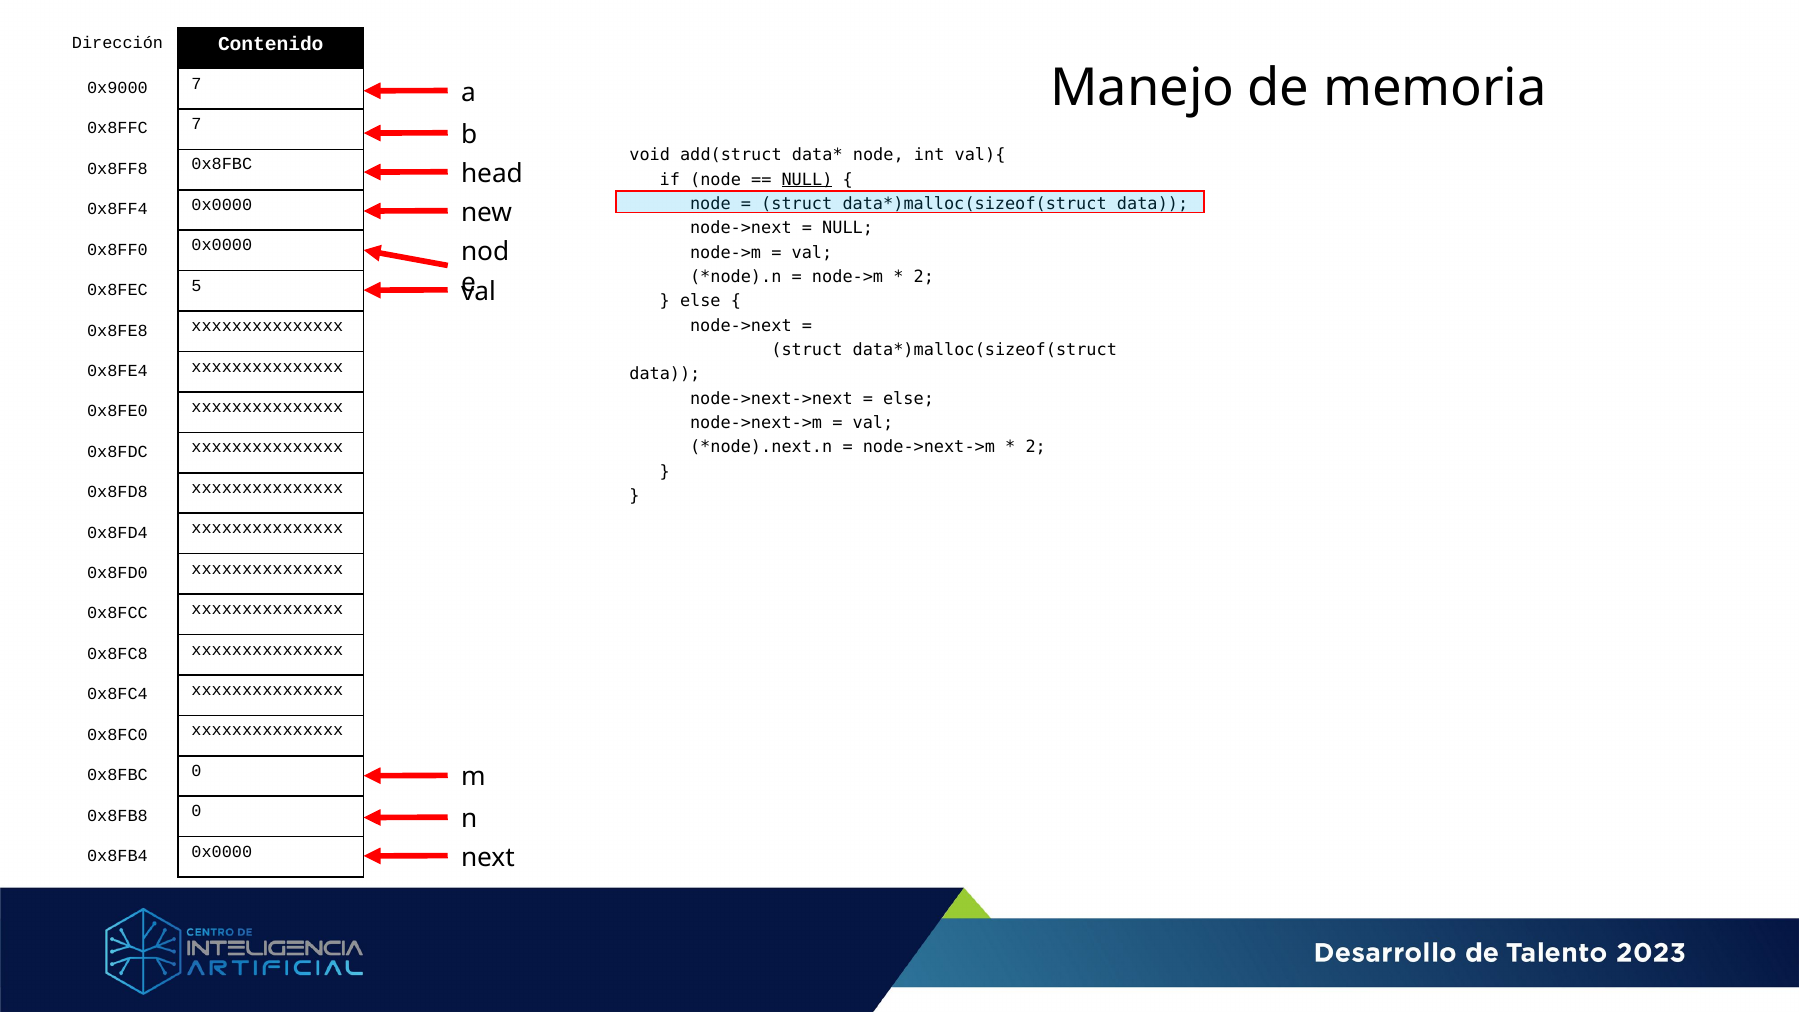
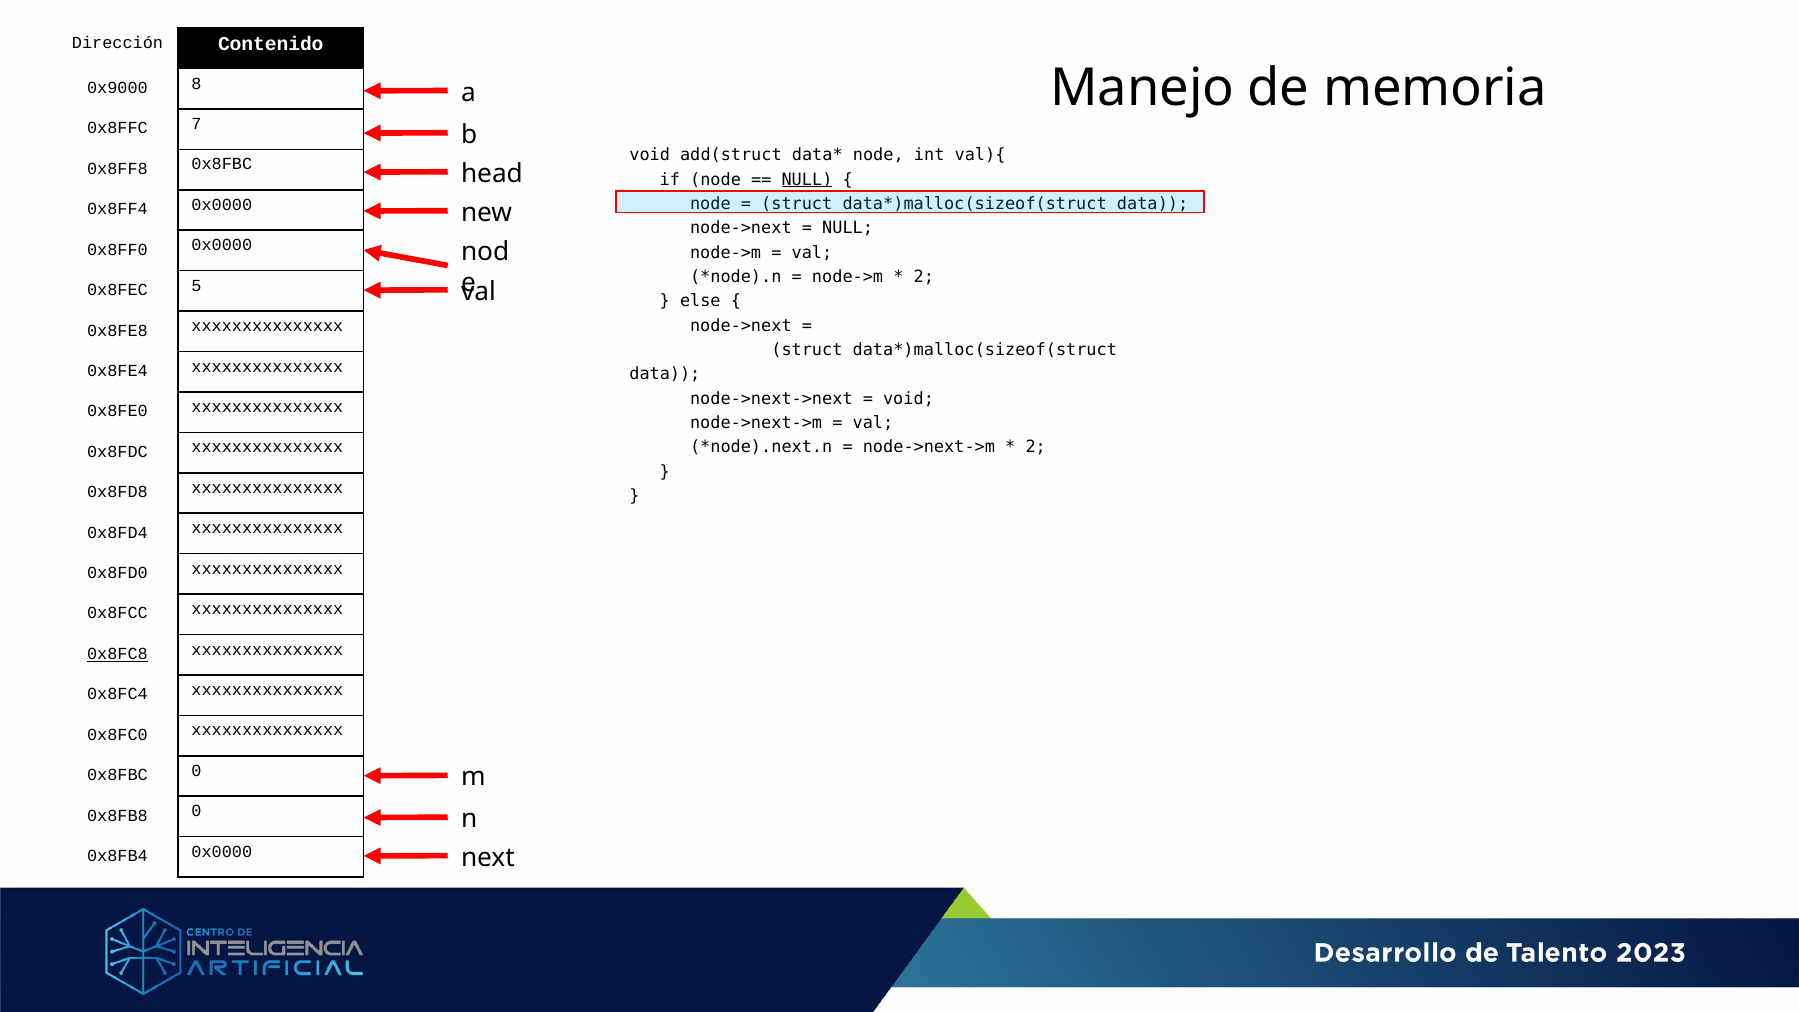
0x9000 7: 7 -> 8
else at (909, 399): else -> void
0x8FC8 underline: none -> present
